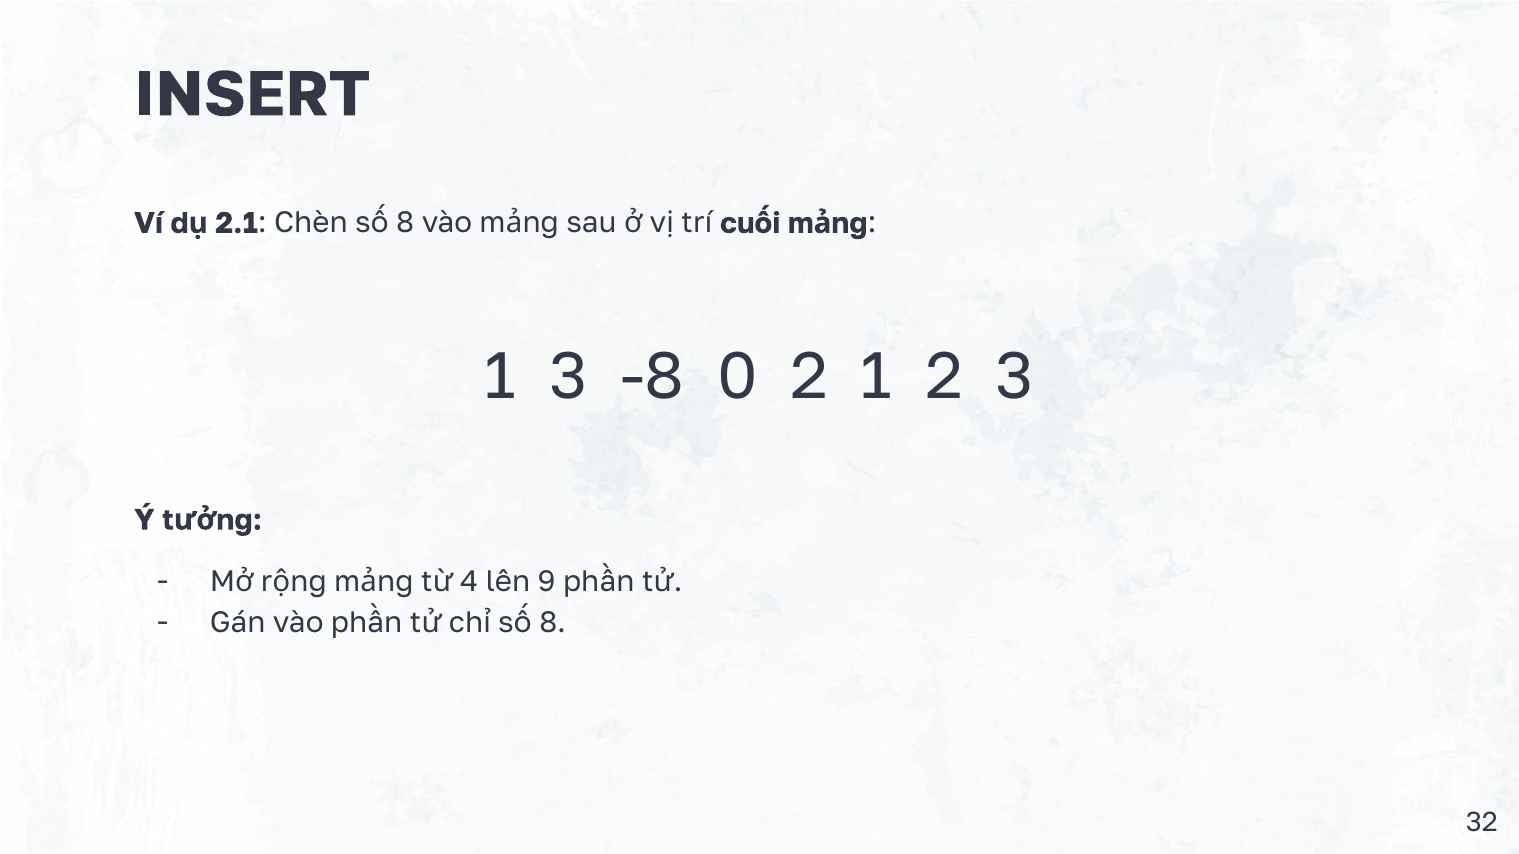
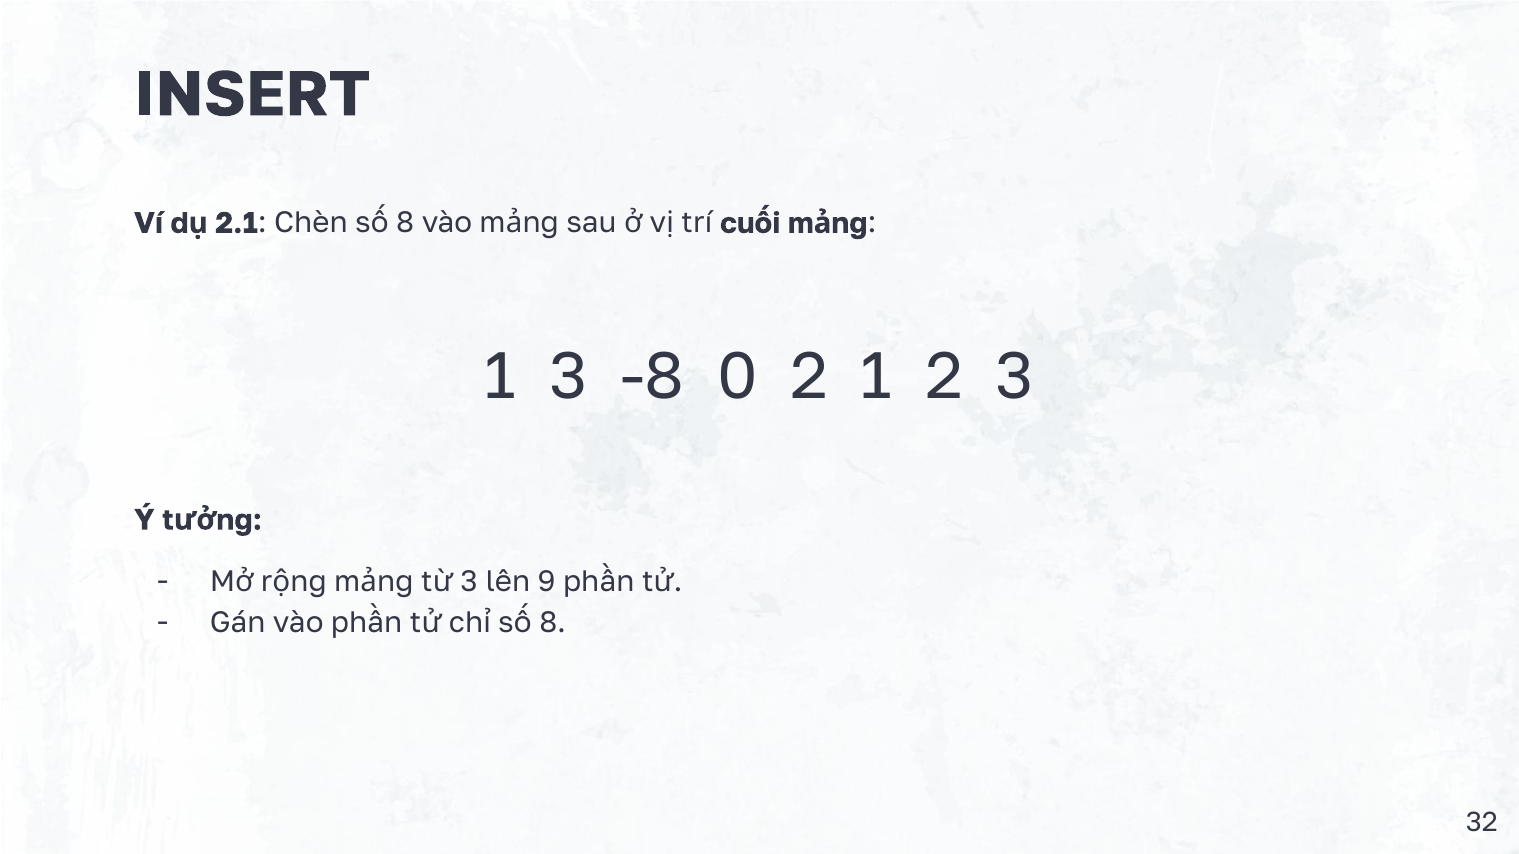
4 at (469, 582): 4 -> 3
